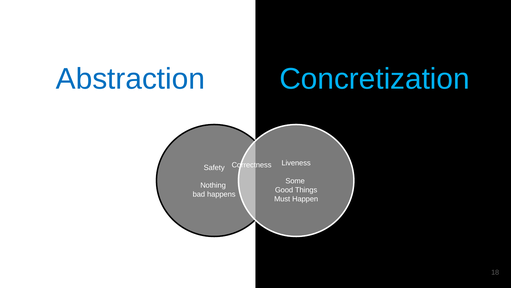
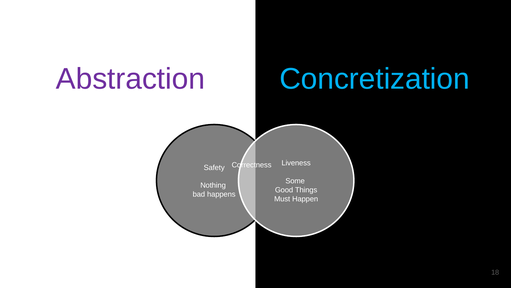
Abstraction colour: blue -> purple
